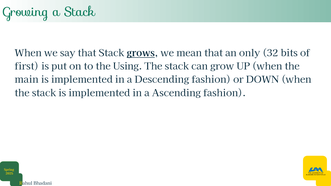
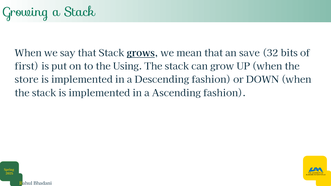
only: only -> save
main: main -> store
